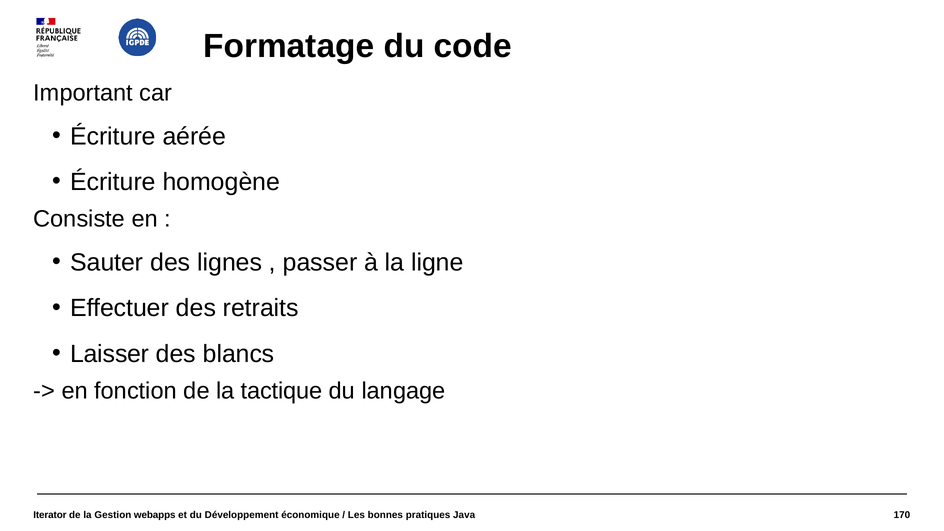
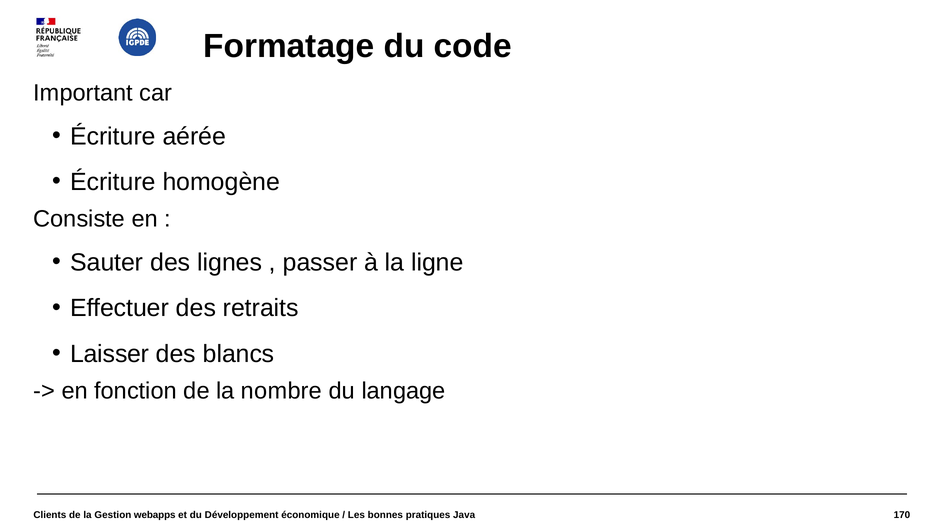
tactique: tactique -> nombre
Iterator: Iterator -> Clients
